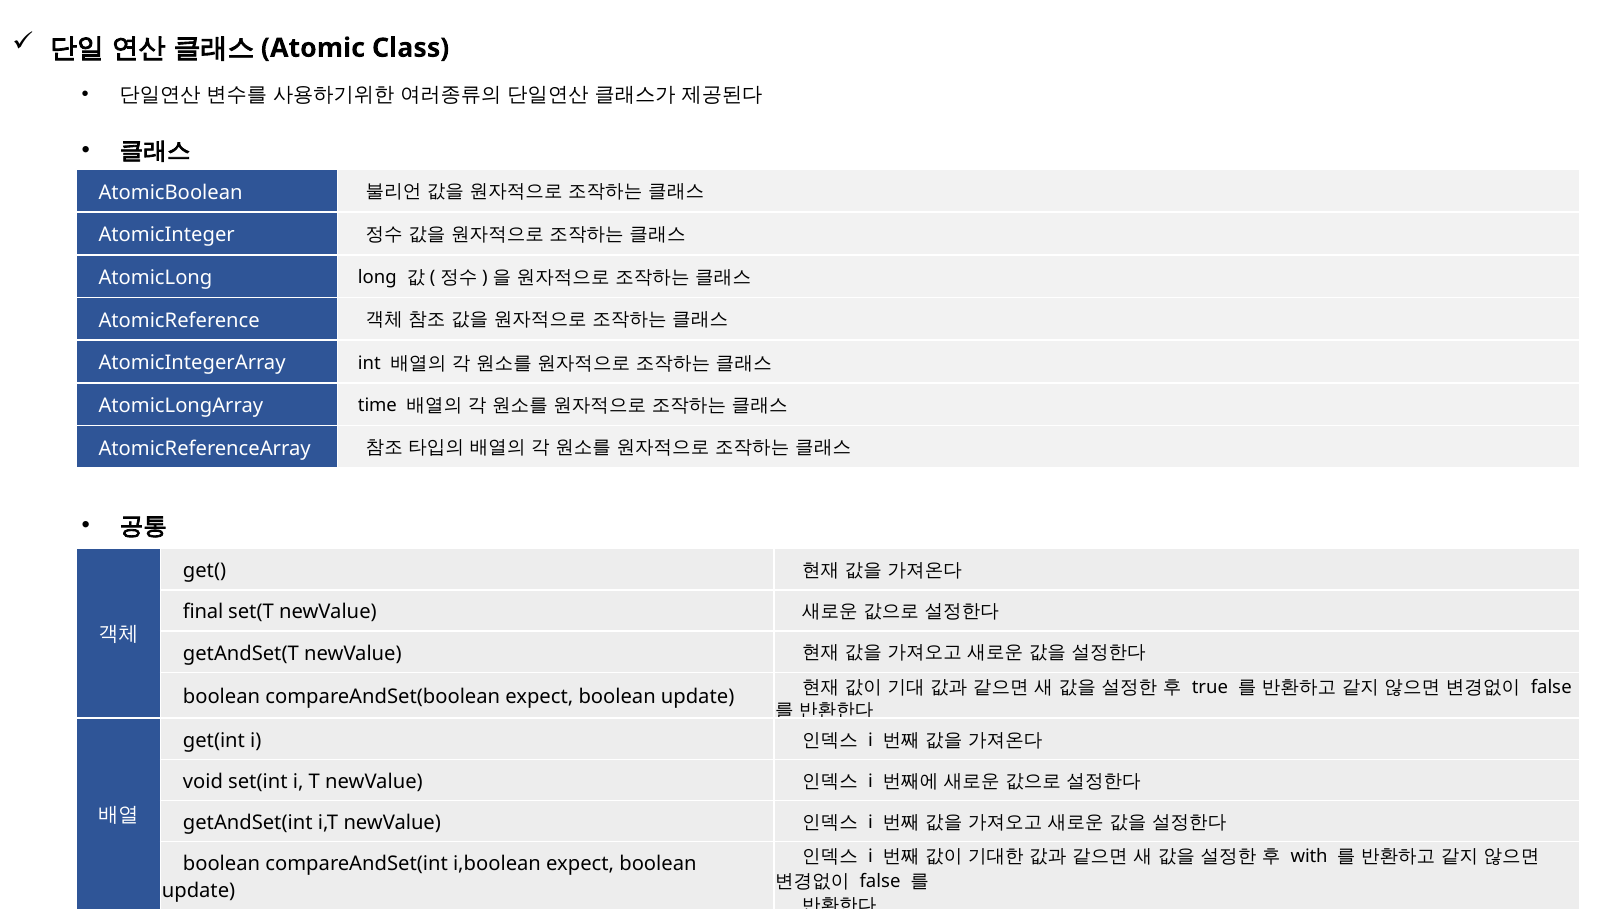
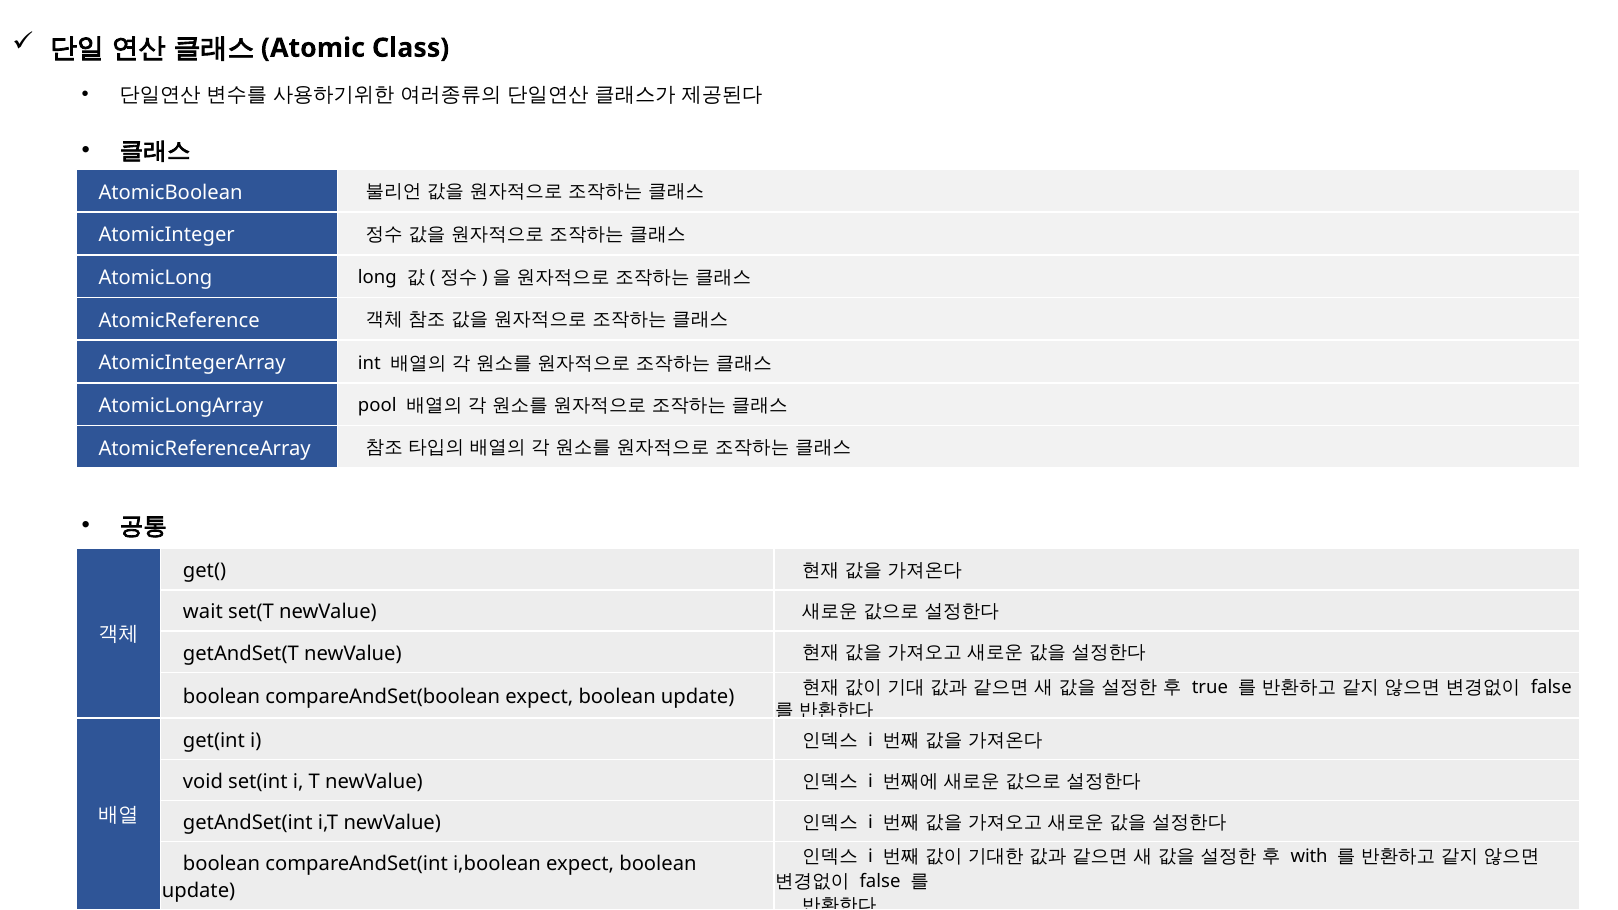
time: time -> pool
final: final -> wait
